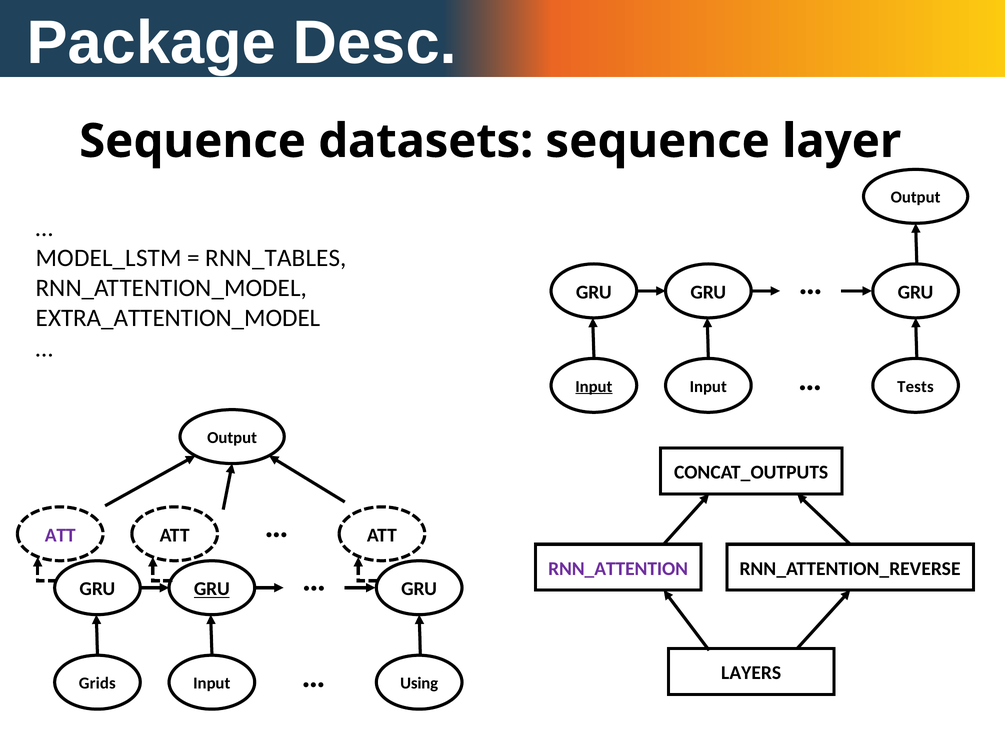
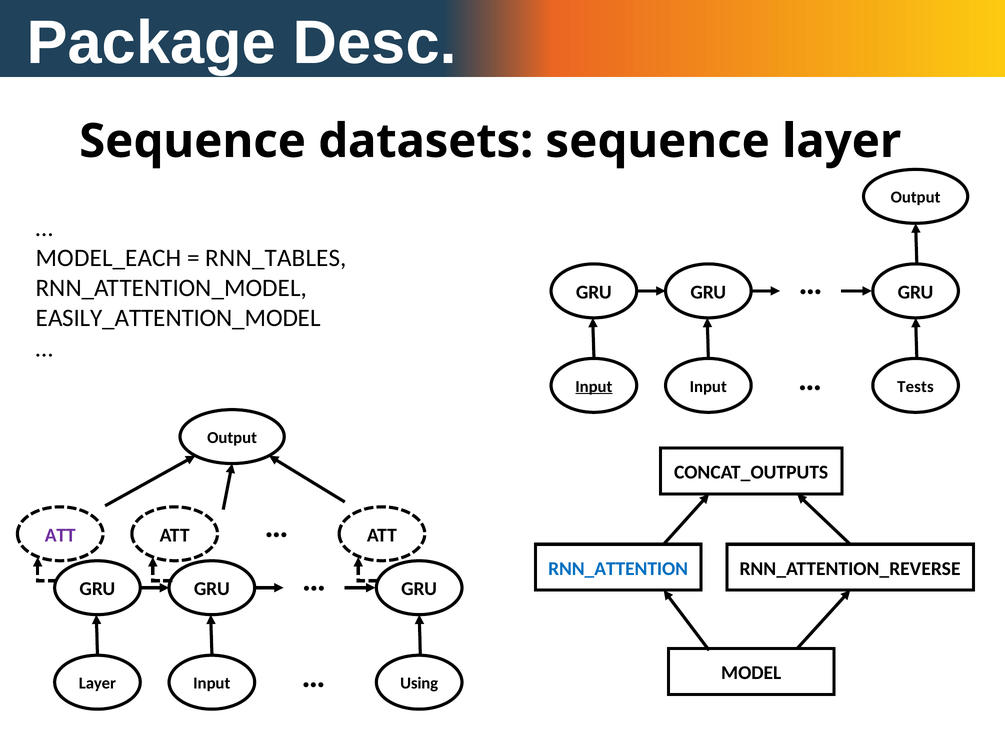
MODEL_LSTM: MODEL_LSTM -> MODEL_EACH
EXTRA_ATTENTION_MODEL: EXTRA_ATTENTION_MODEL -> EASILY_ATTENTION_MODEL
RNN_ATTENTION colour: purple -> blue
GRU at (212, 590) underline: present -> none
LAYERS: LAYERS -> MODEL
Grids at (97, 684): Grids -> Layer
